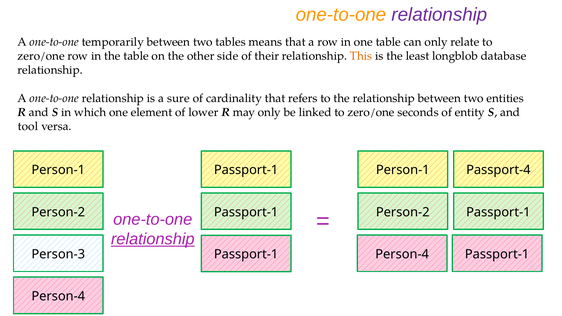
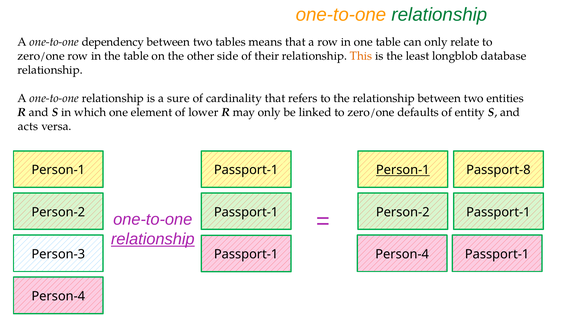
relationship at (439, 15) colour: purple -> green
temporarily: temporarily -> dependency
seconds: seconds -> defaults
tool: tool -> acts
Person-1 at (403, 170) underline: none -> present
Passport-4: Passport-4 -> Passport-8
